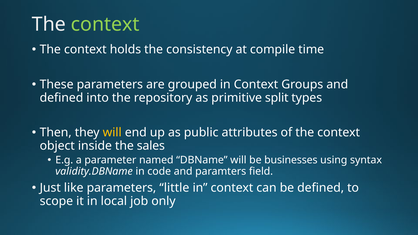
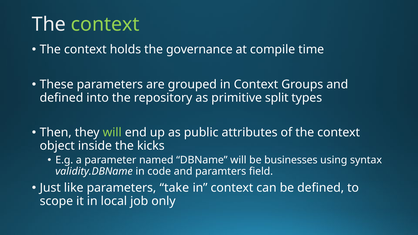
consistency: consistency -> governance
will at (112, 133) colour: yellow -> light green
sales: sales -> kicks
little: little -> take
